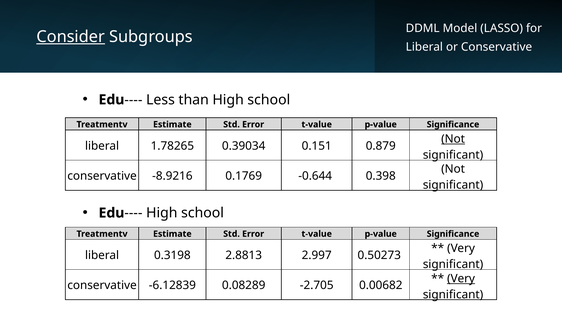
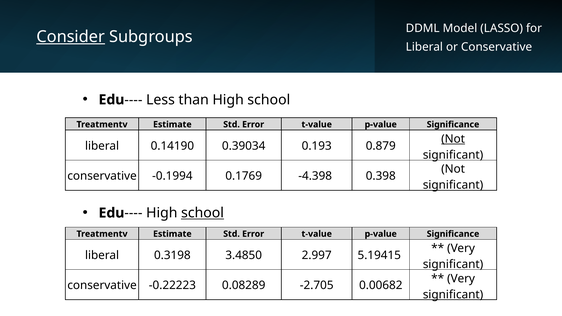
1.78265: 1.78265 -> 0.14190
0.151: 0.151 -> 0.193
-8.9216: -8.9216 -> -0.1994
-0.644: -0.644 -> -4.398
school at (203, 213) underline: none -> present
2.8813: 2.8813 -> 3.4850
0.50273: 0.50273 -> 5.19415
Very at (461, 279) underline: present -> none
-6.12839: -6.12839 -> -0.22223
